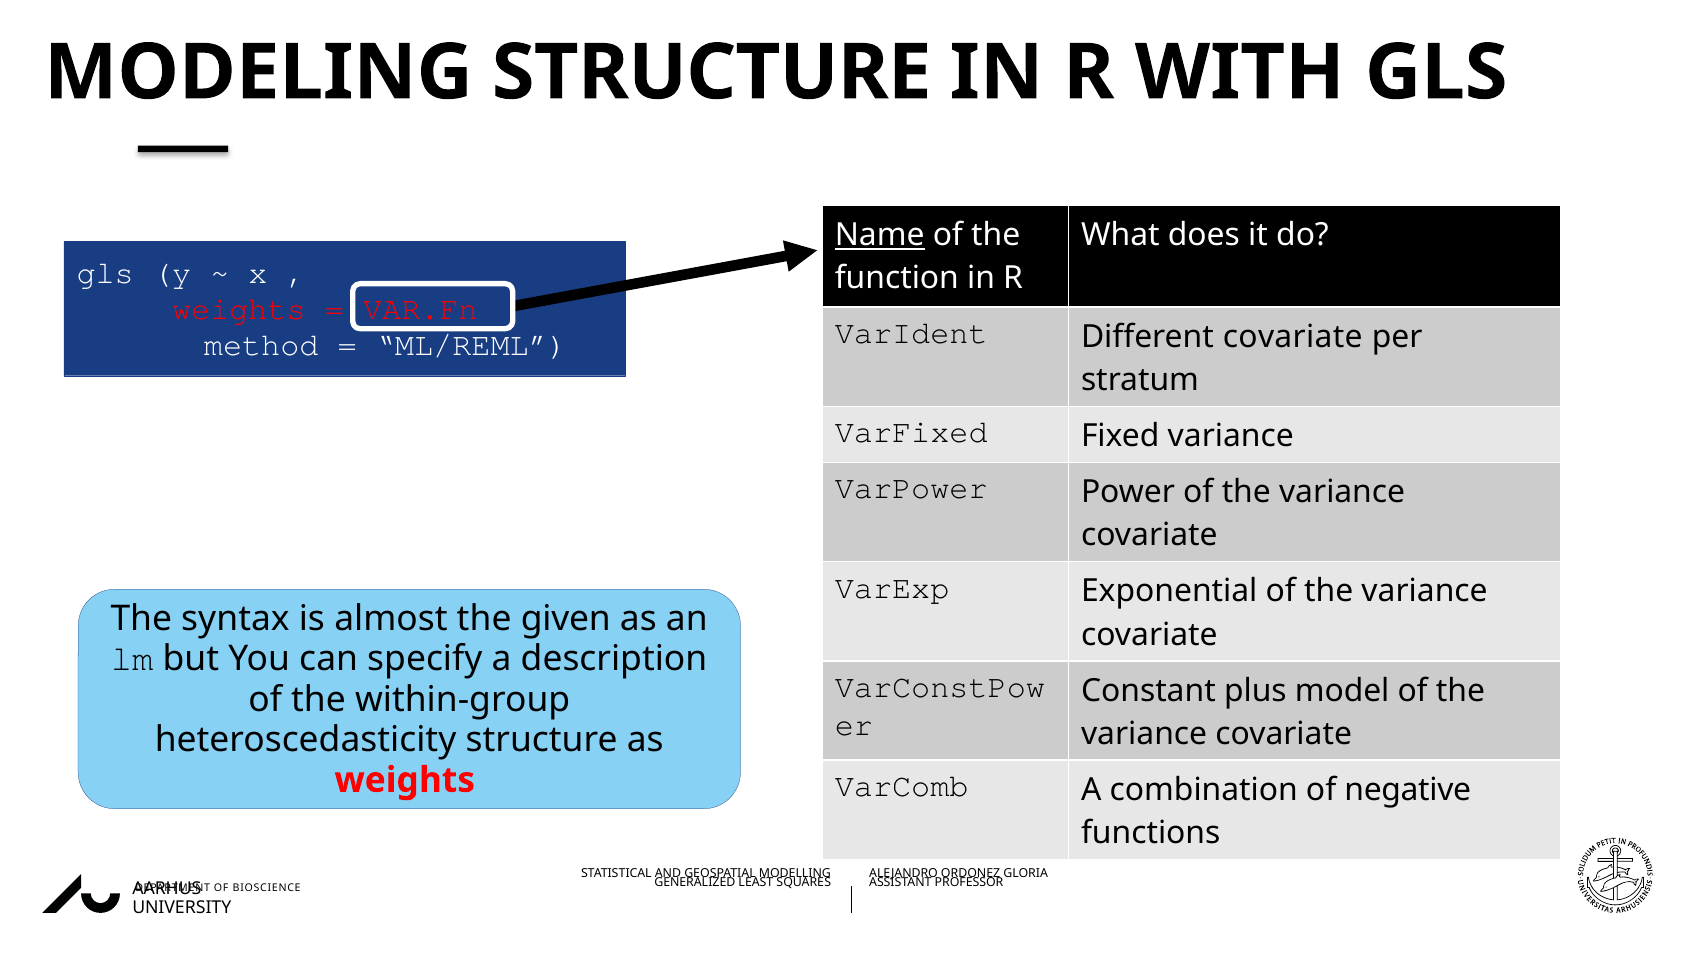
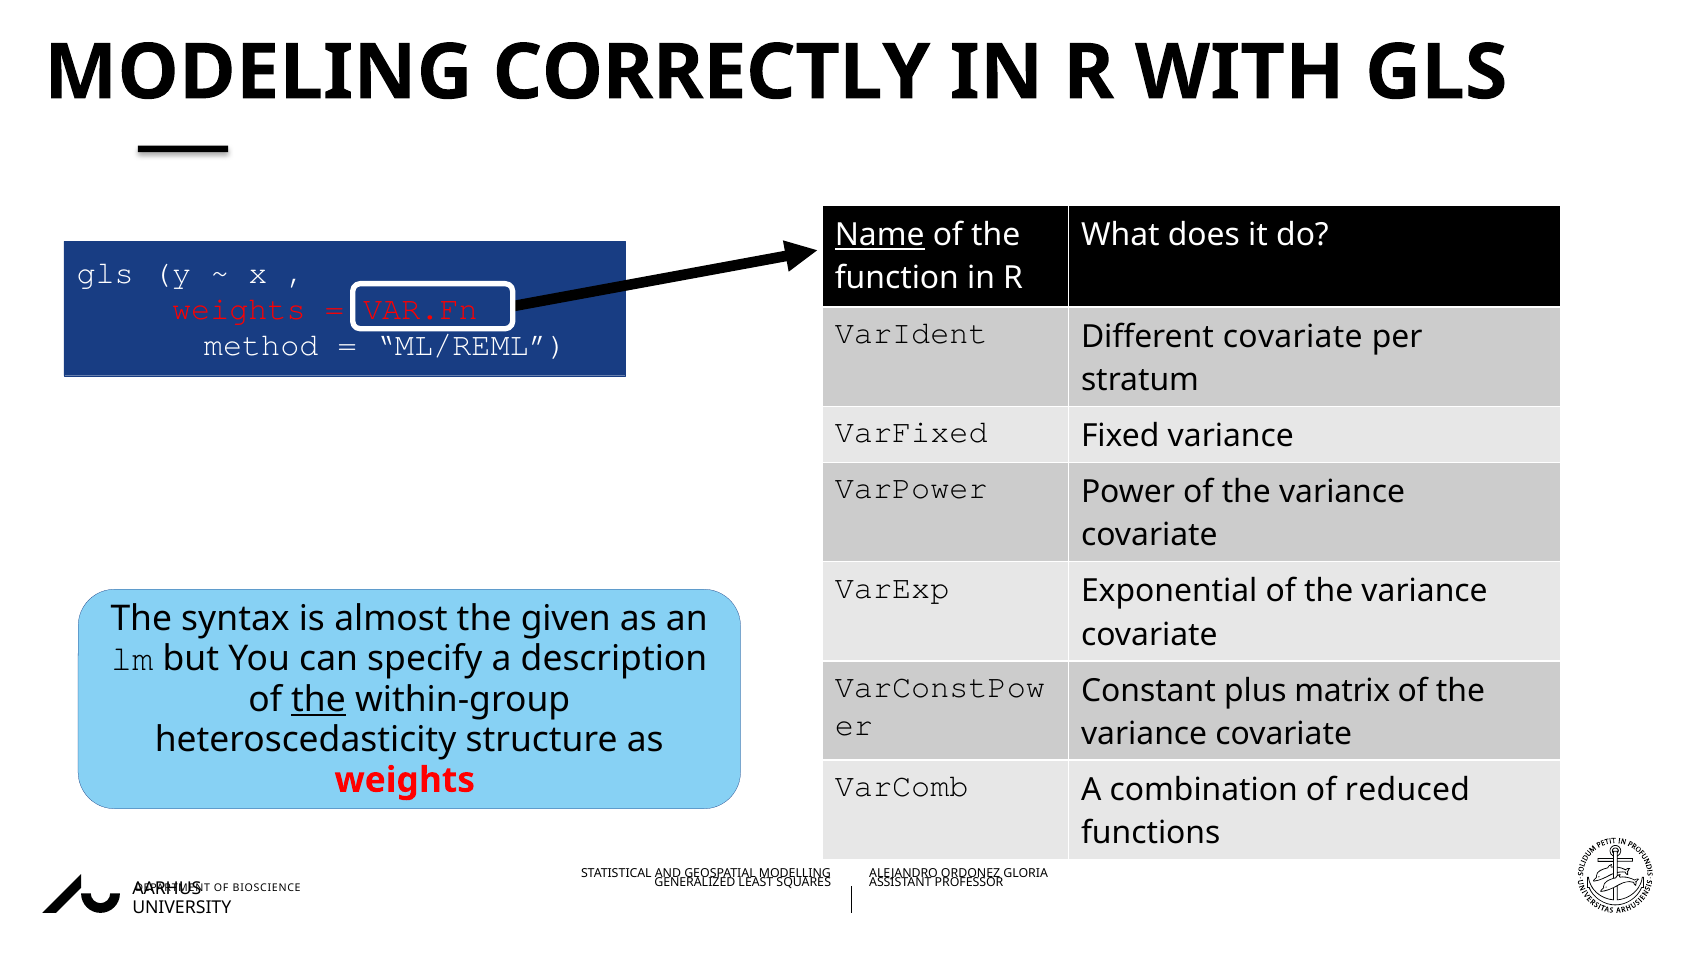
MODELING STRUCTURE: STRUCTURE -> CORRECTLY
model: model -> matrix
the at (318, 700) underline: none -> present
negative: negative -> reduced
